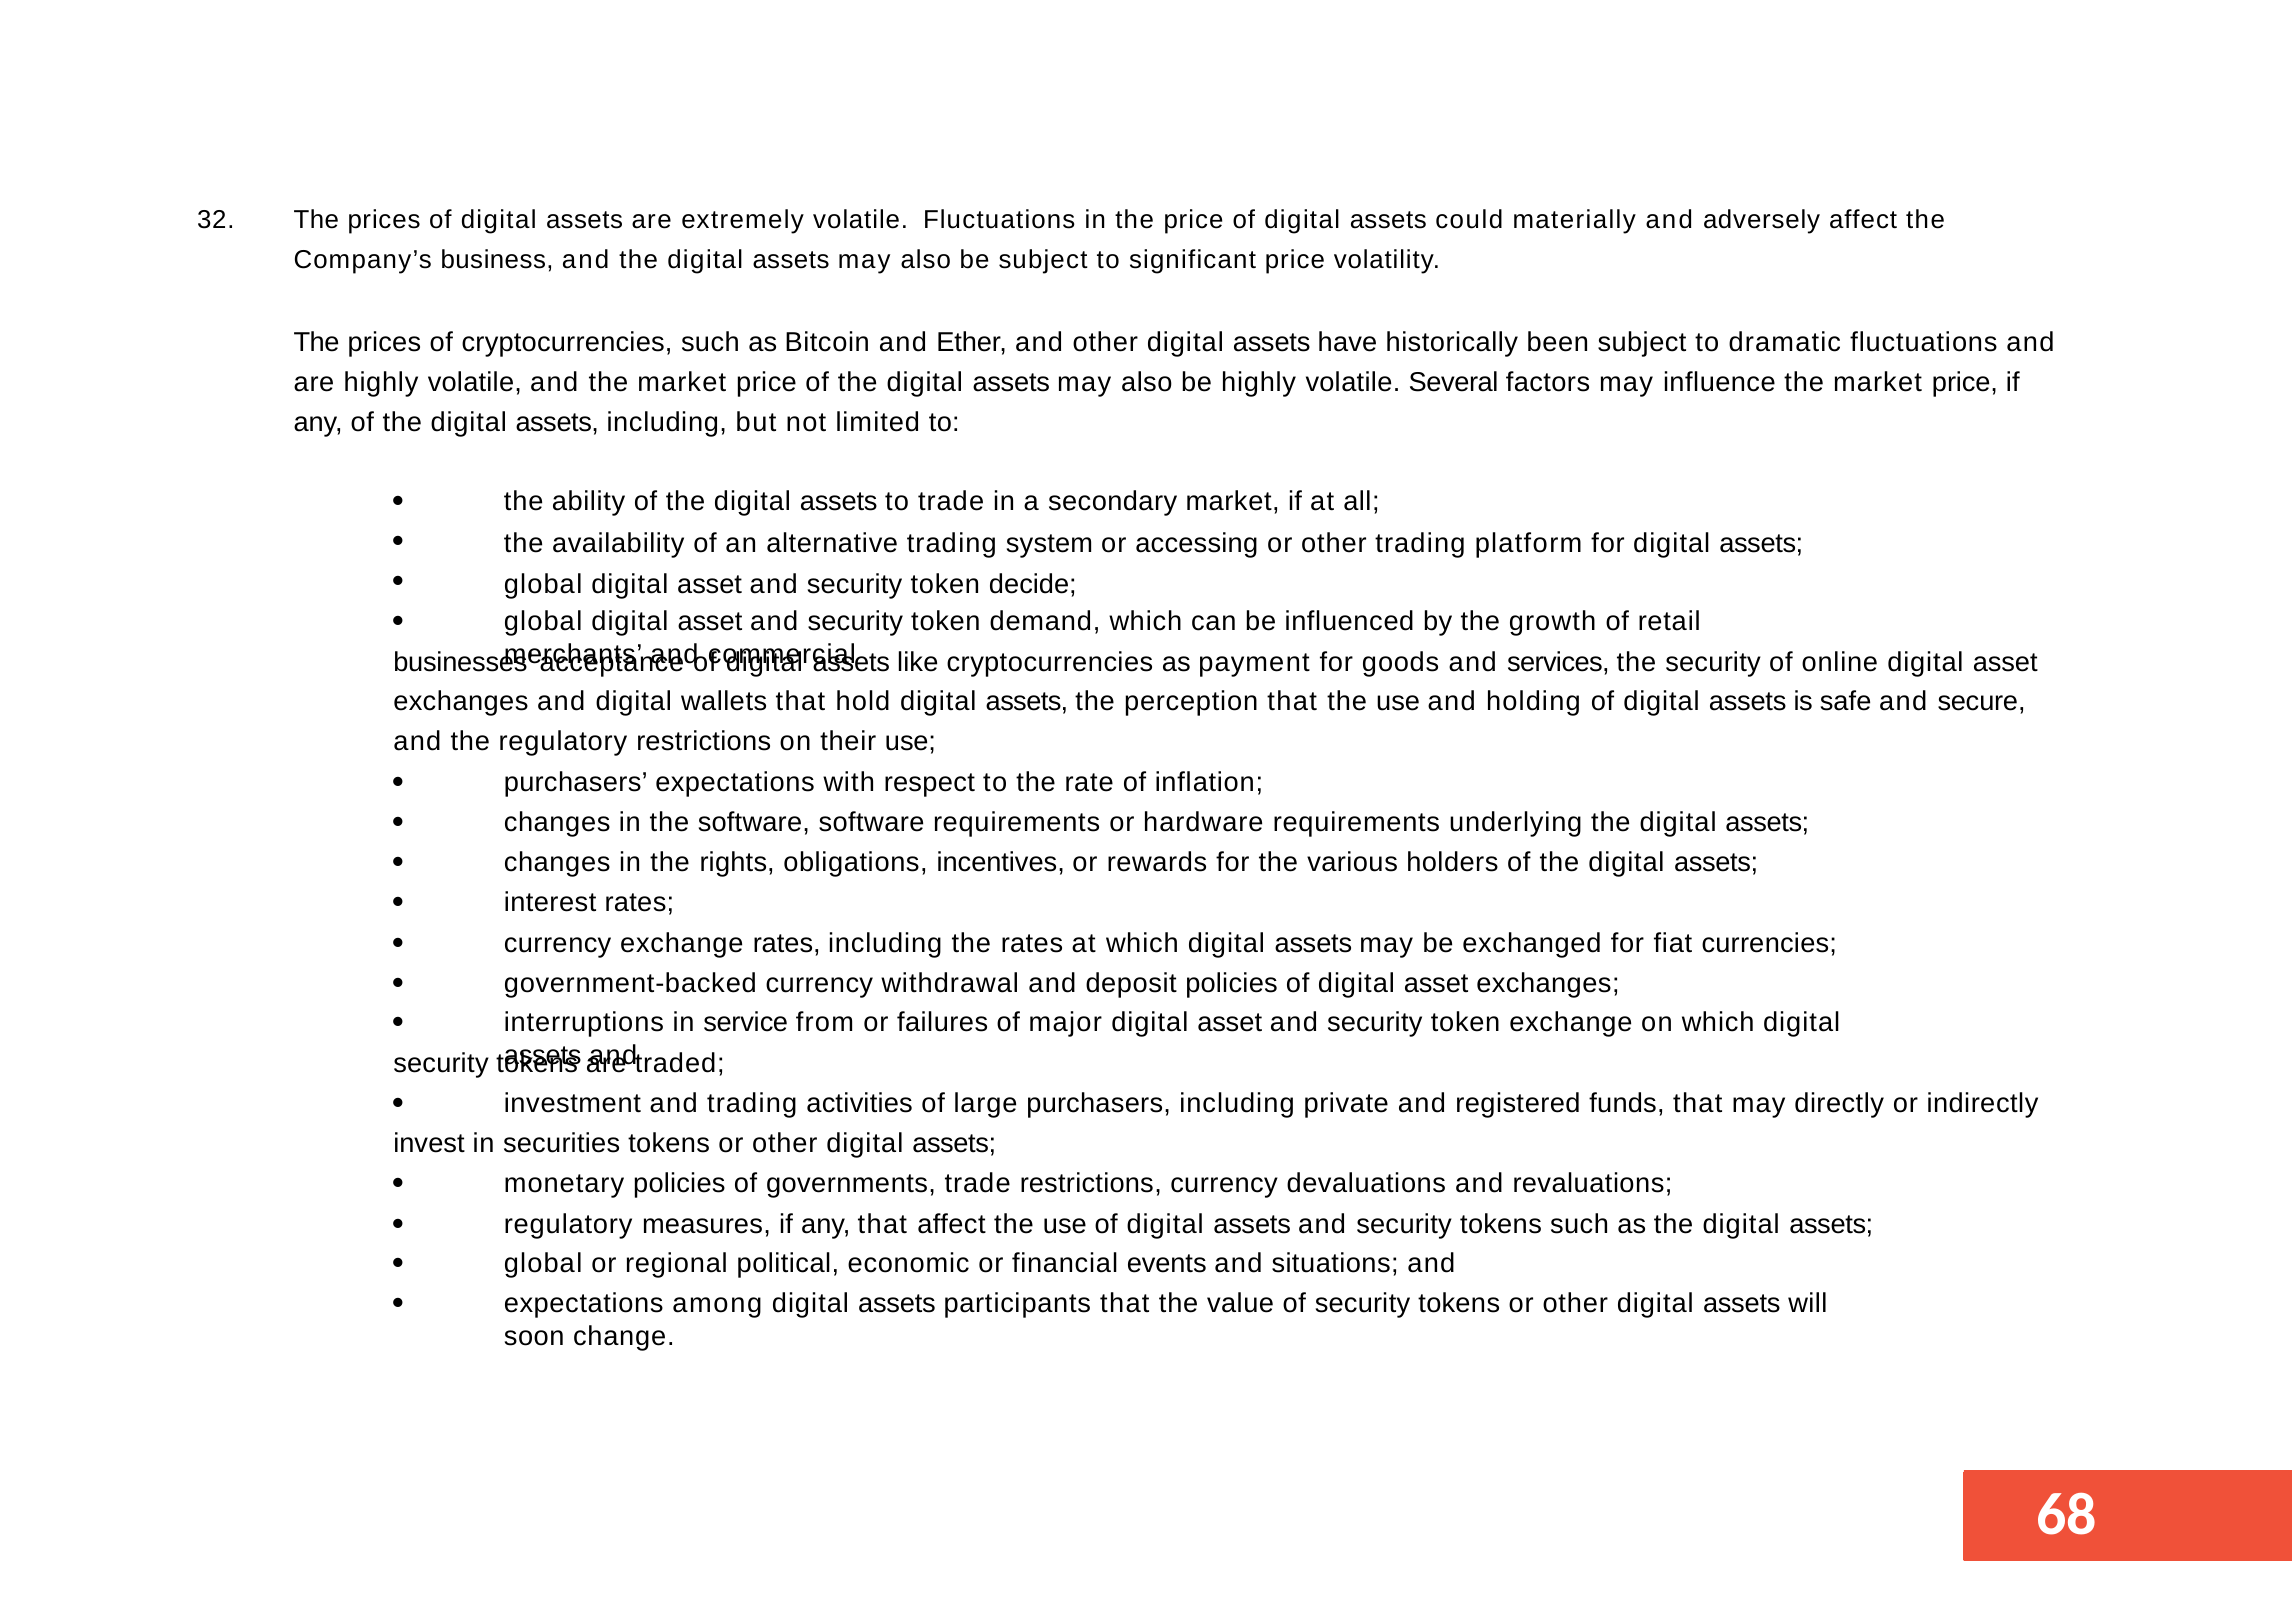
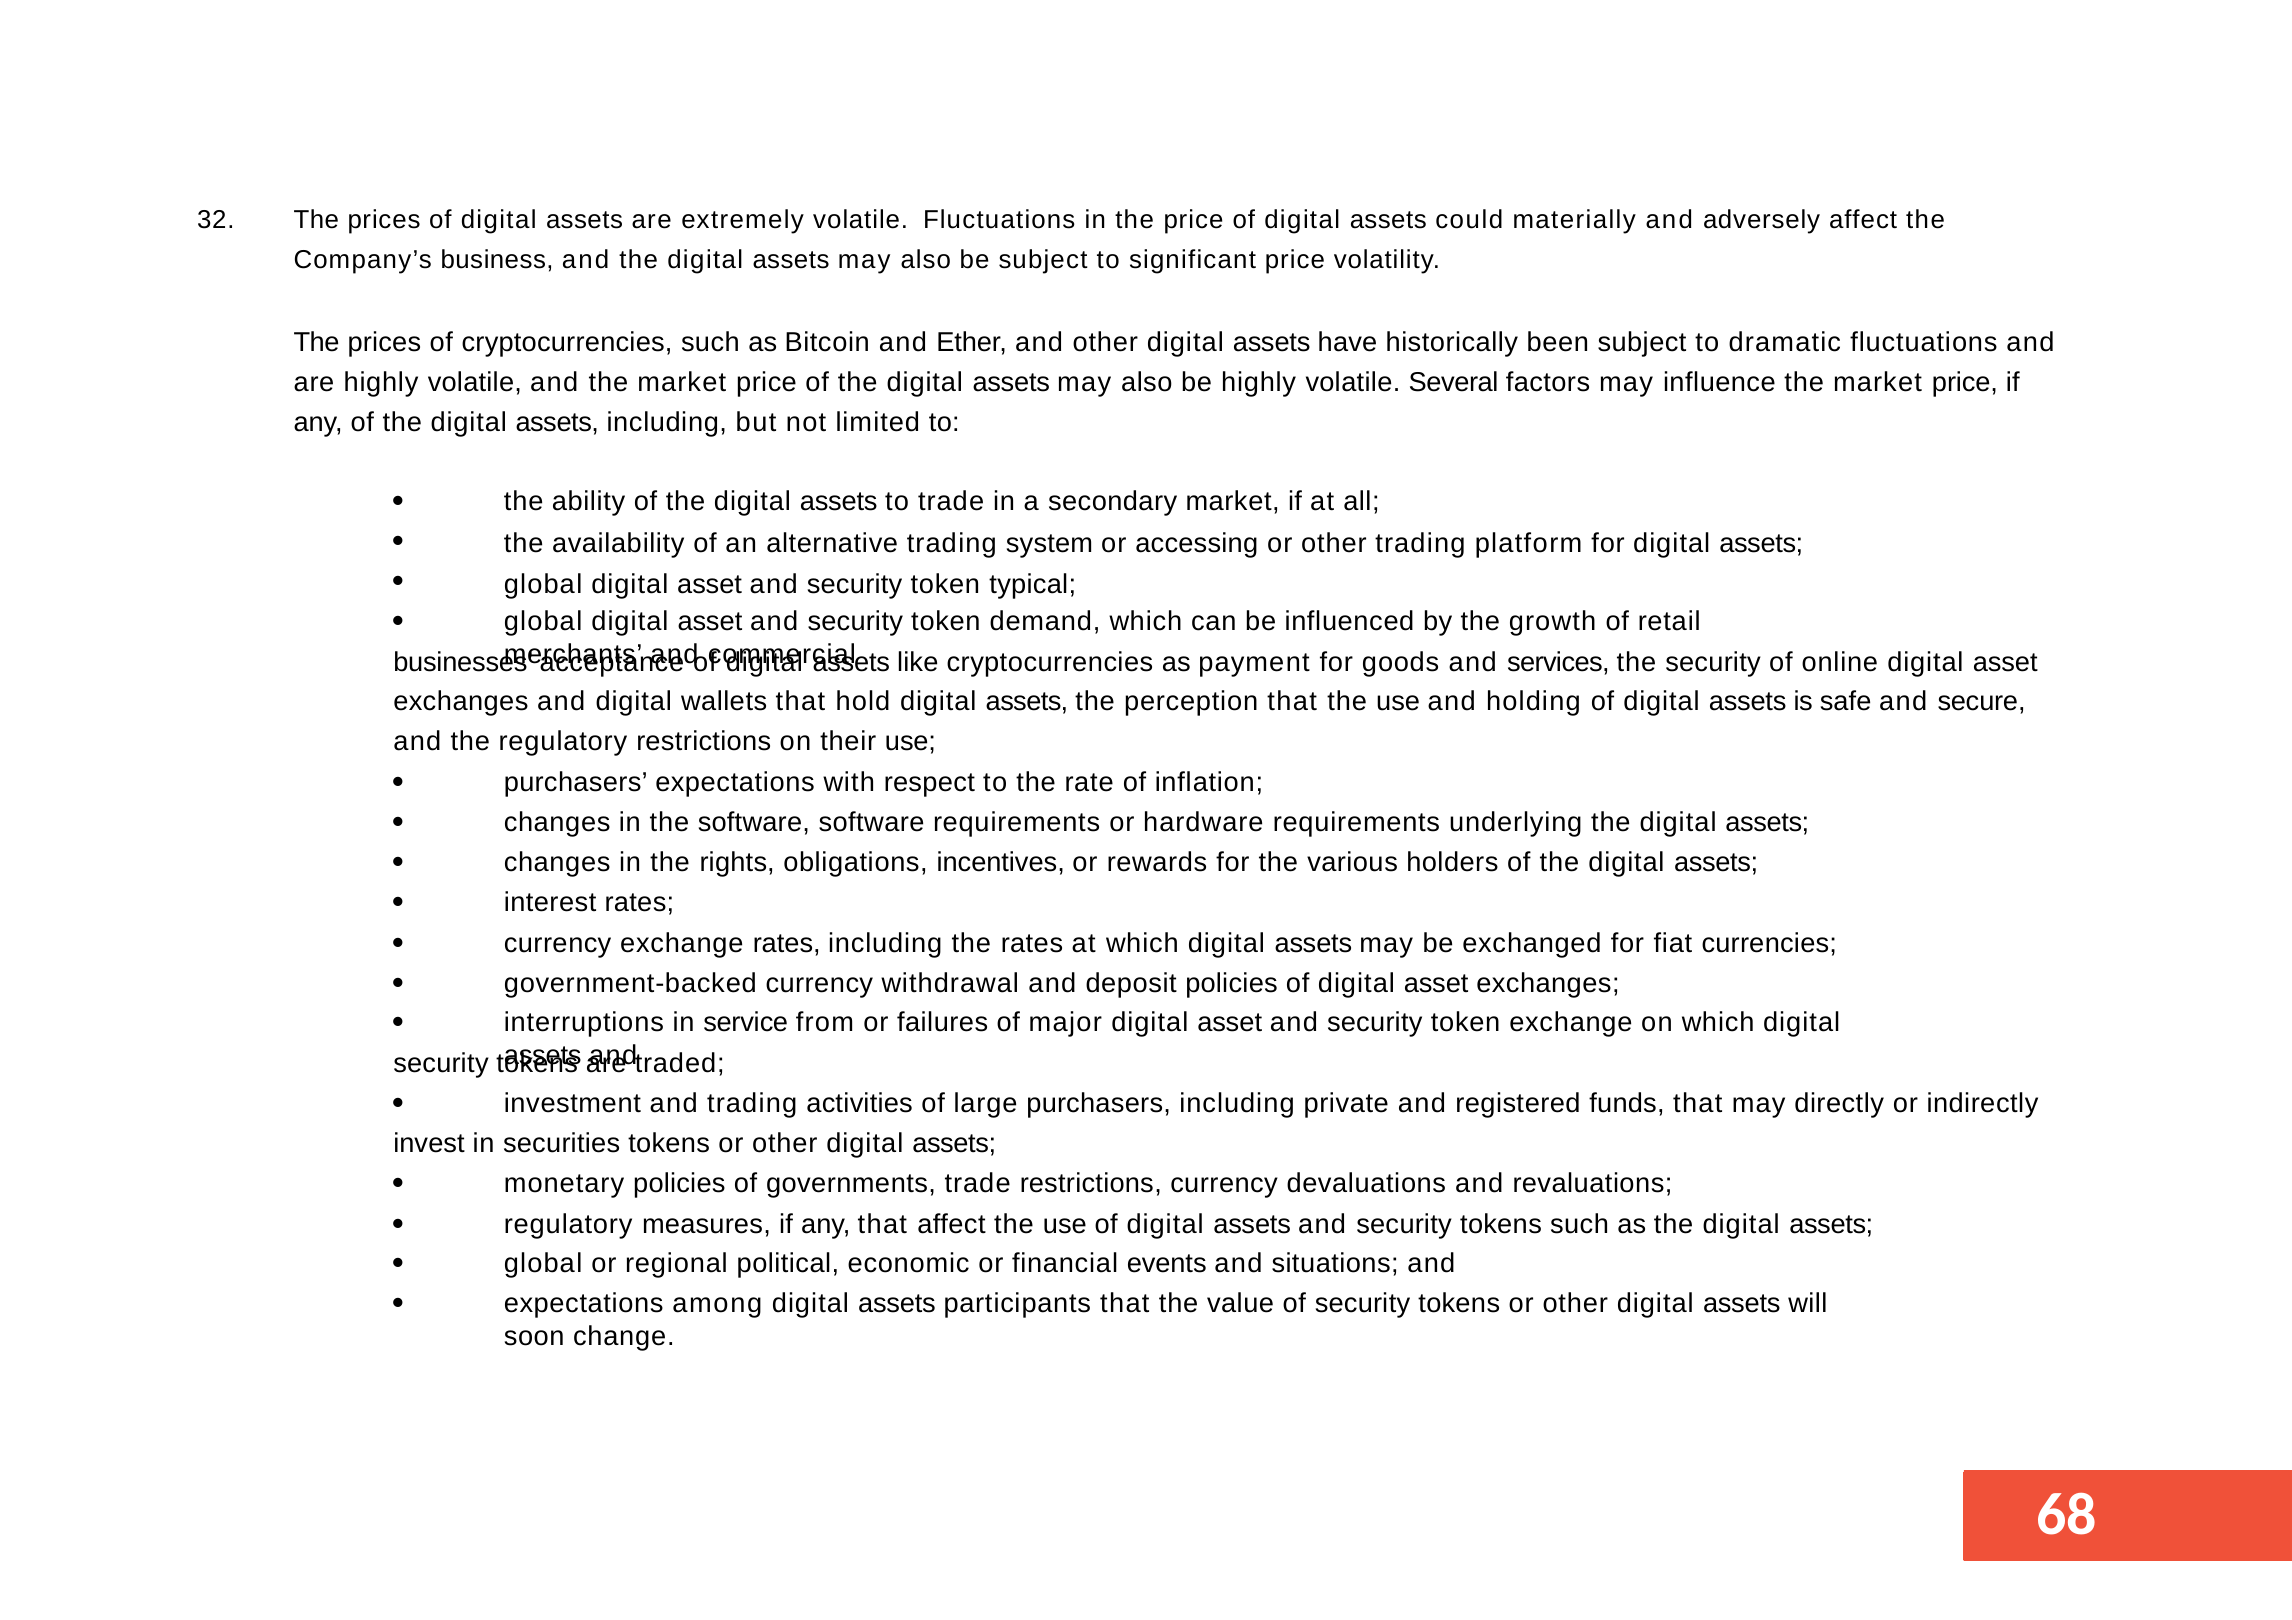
decide: decide -> typical
